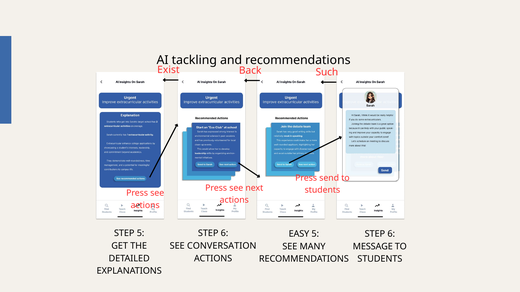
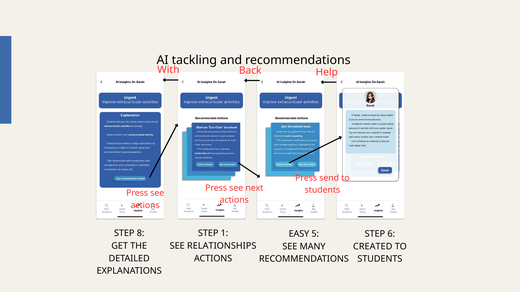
Exist: Exist -> With
Such: Such -> Help
STEP 5: 5 -> 8
6 at (225, 234): 6 -> 1
CONVERSATION: CONVERSATION -> RELATIONSHIPS
MESSAGE: MESSAGE -> CREATED
